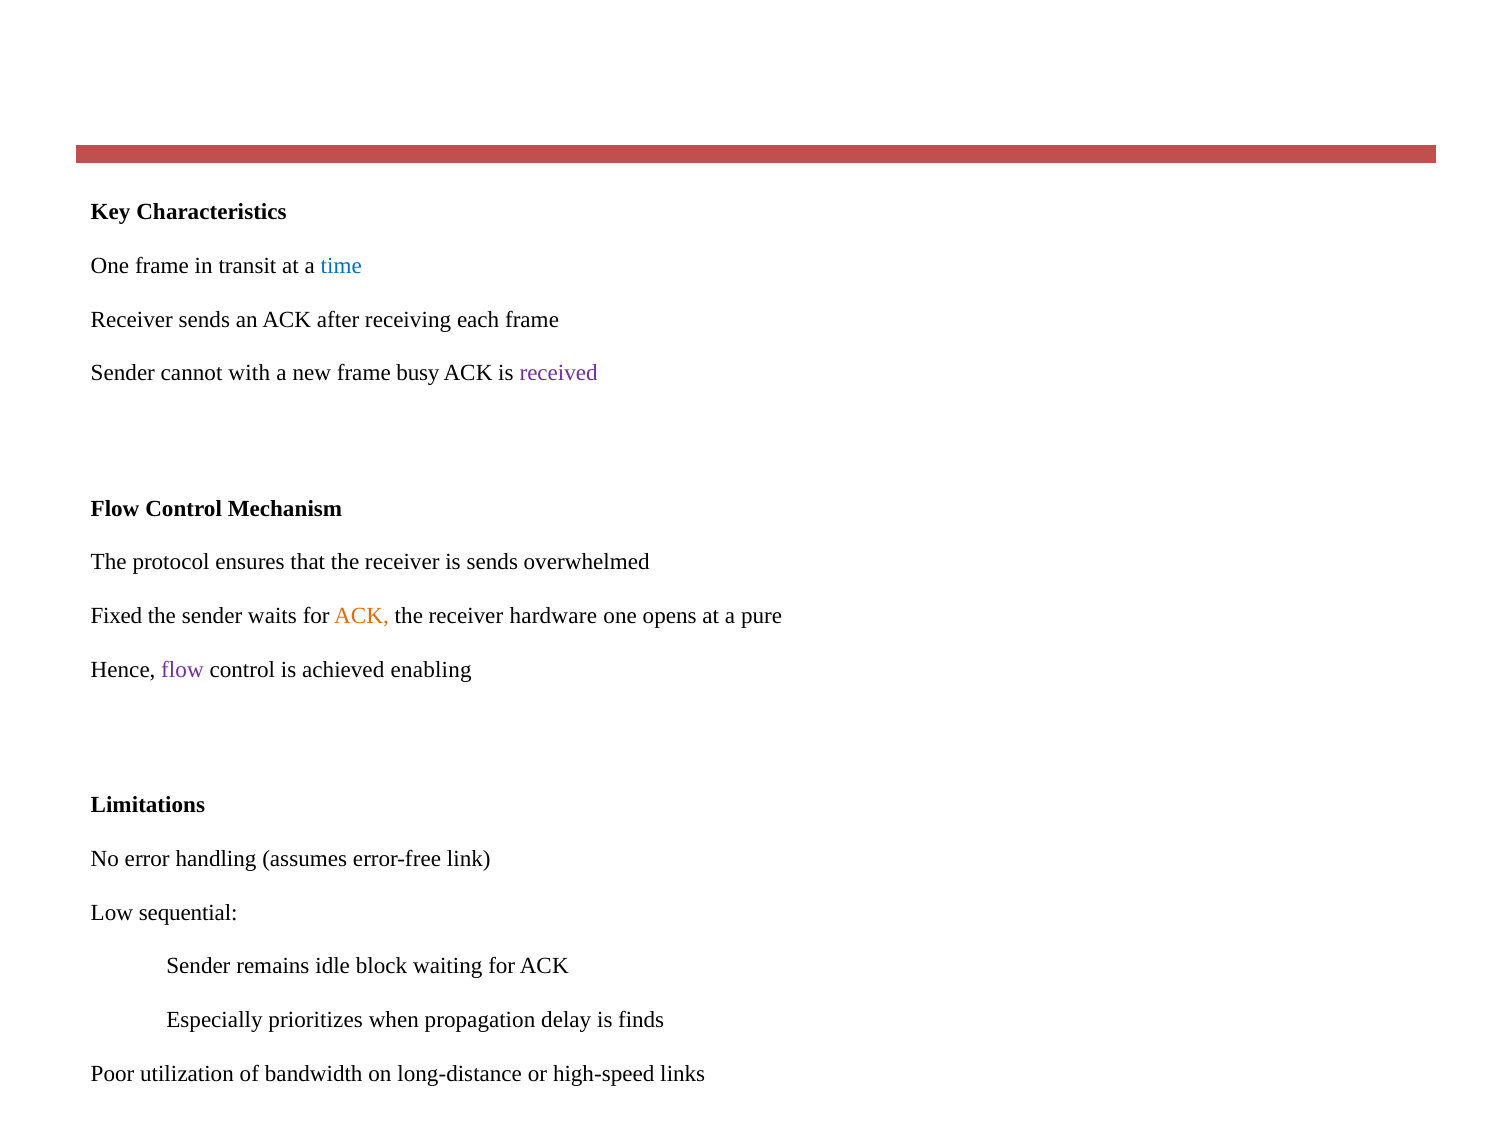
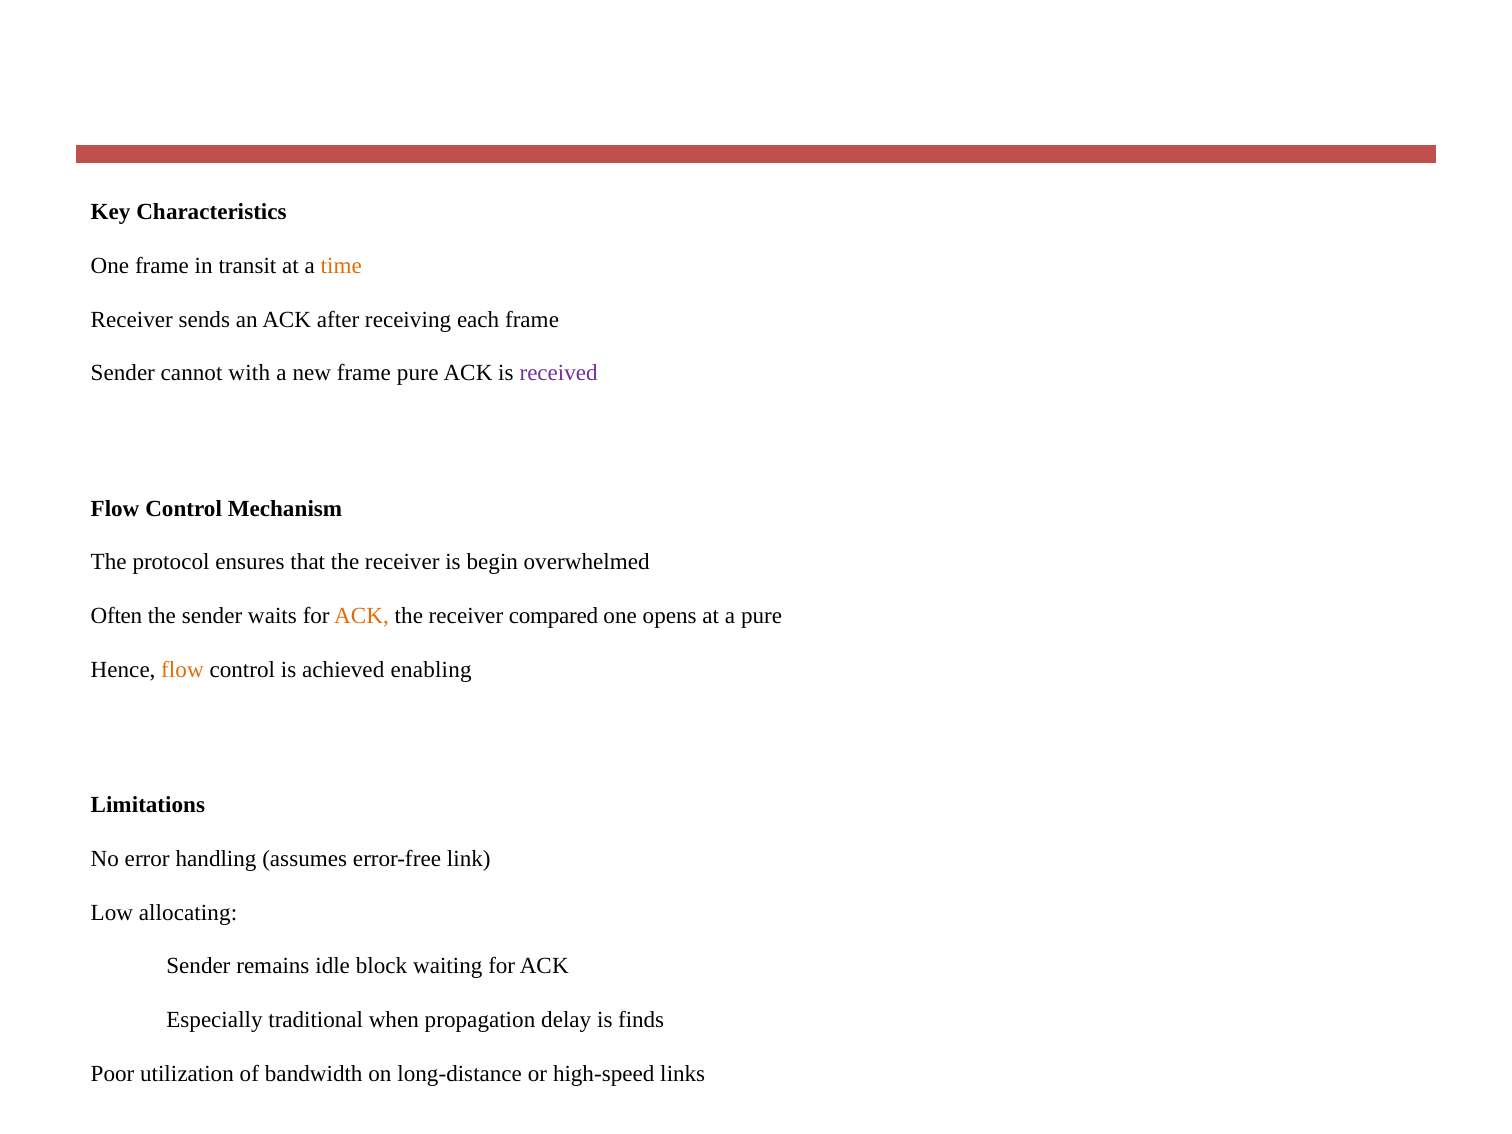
time colour: blue -> orange
frame busy: busy -> pure
is sends: sends -> begin
Fixed: Fixed -> Often
hardware: hardware -> compared
flow at (182, 670) colour: purple -> orange
sequential: sequential -> allocating
prioritizes: prioritizes -> traditional
